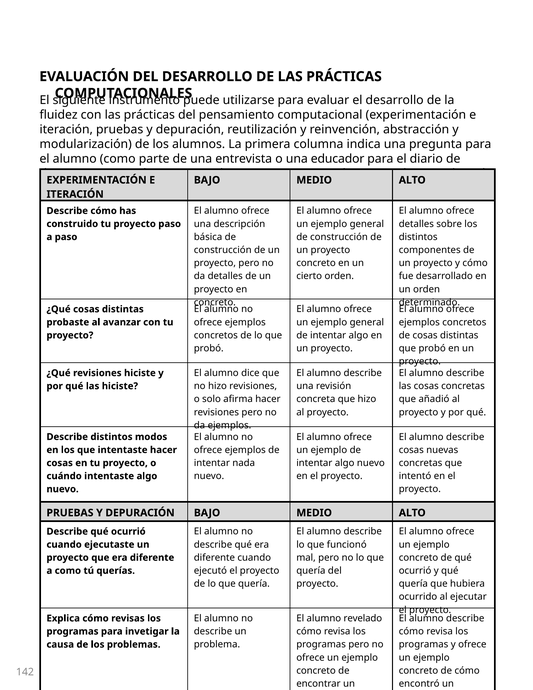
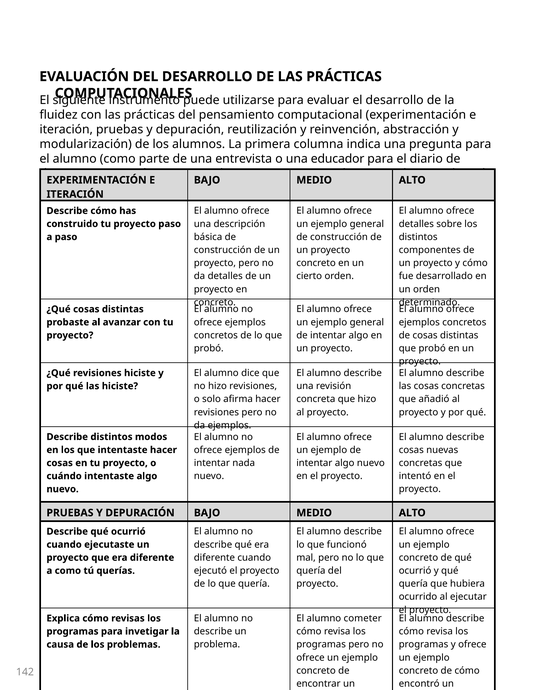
revelado: revelado -> cometer
